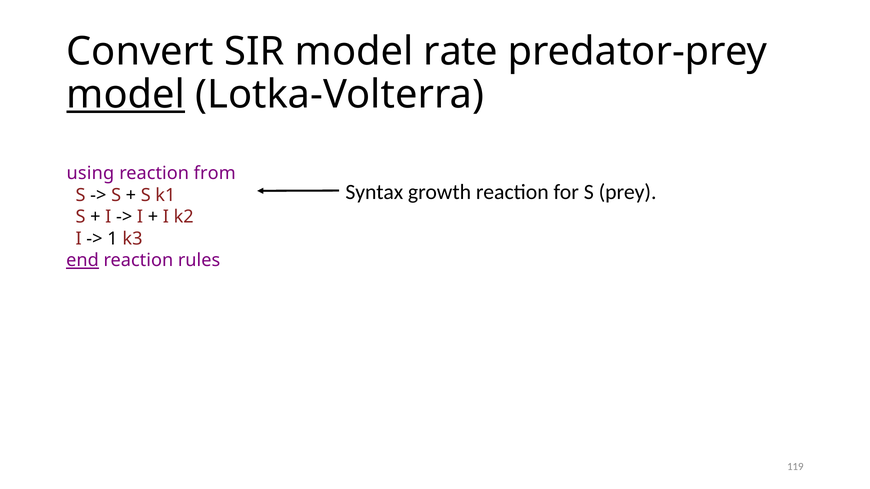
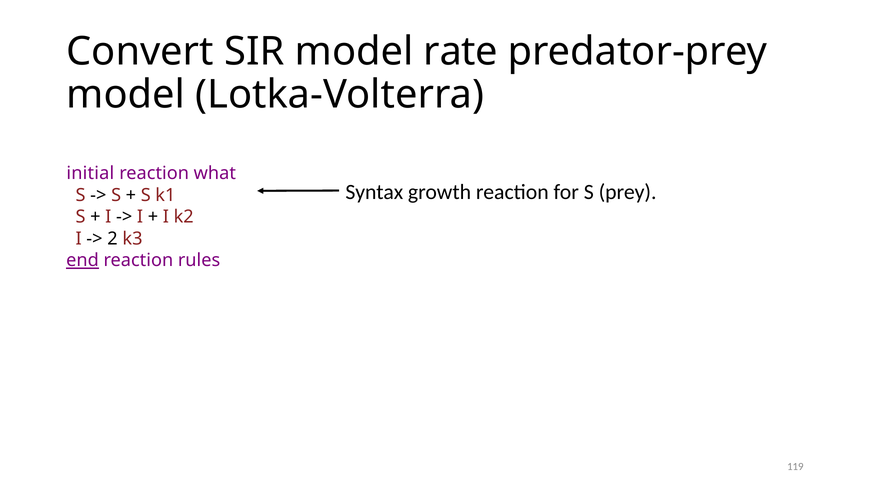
model at (126, 95) underline: present -> none
using: using -> initial
from: from -> what
1: 1 -> 2
